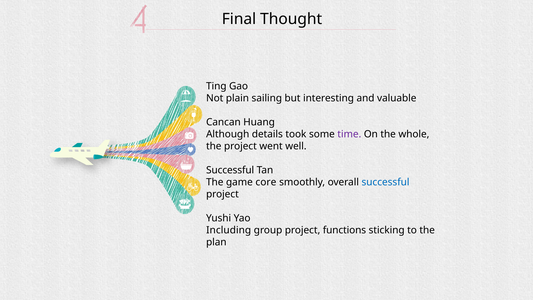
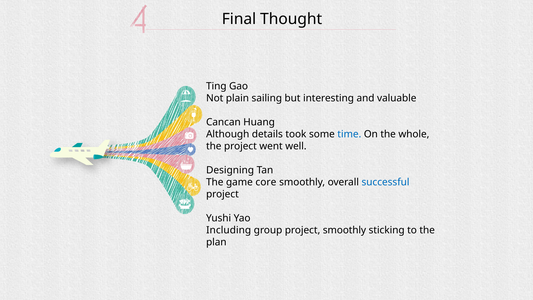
time colour: purple -> blue
Successful at (230, 170): Successful -> Designing
project functions: functions -> smoothly
